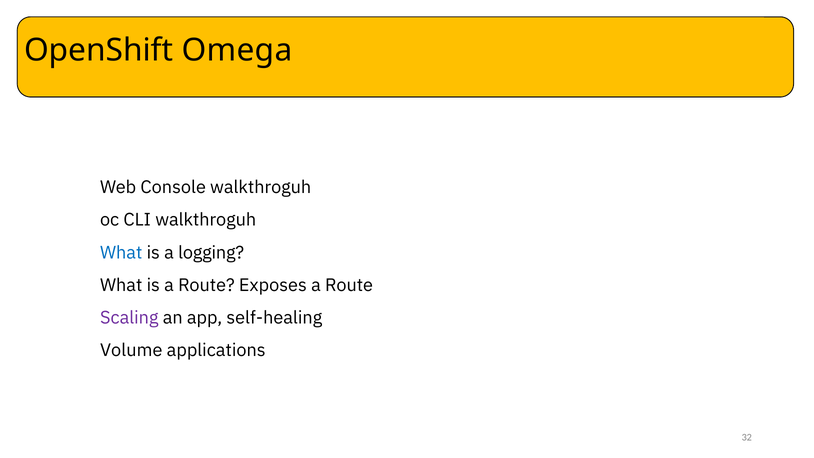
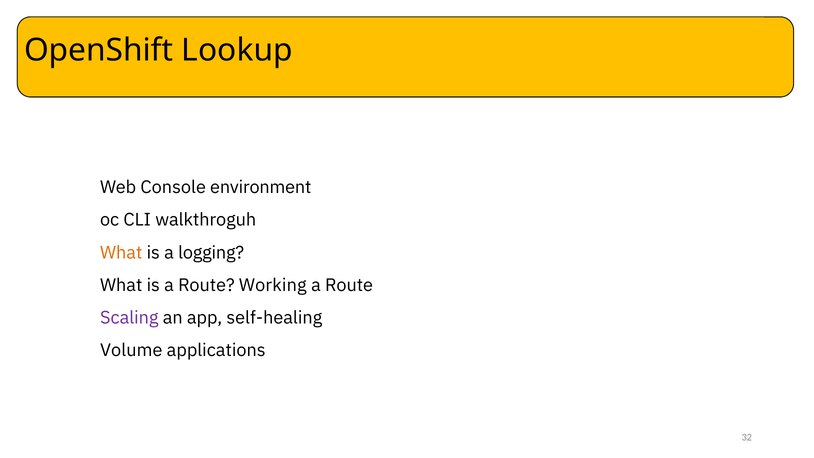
Omega: Omega -> Lookup
Console walkthroguh: walkthroguh -> environment
What at (121, 253) colour: blue -> orange
Exposes: Exposes -> Working
